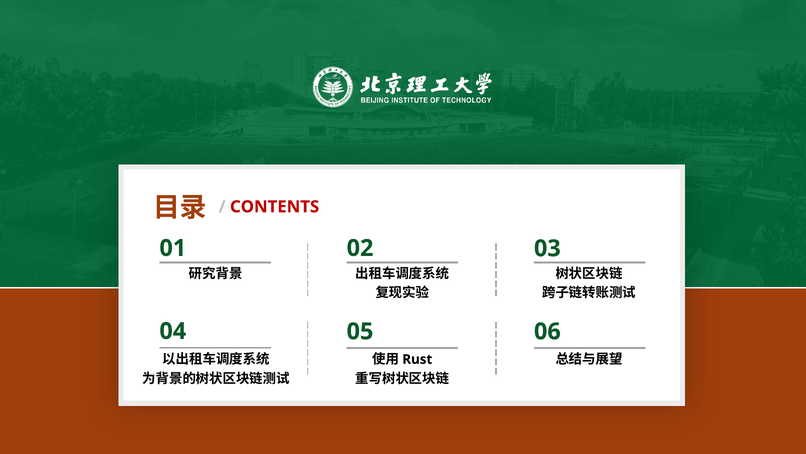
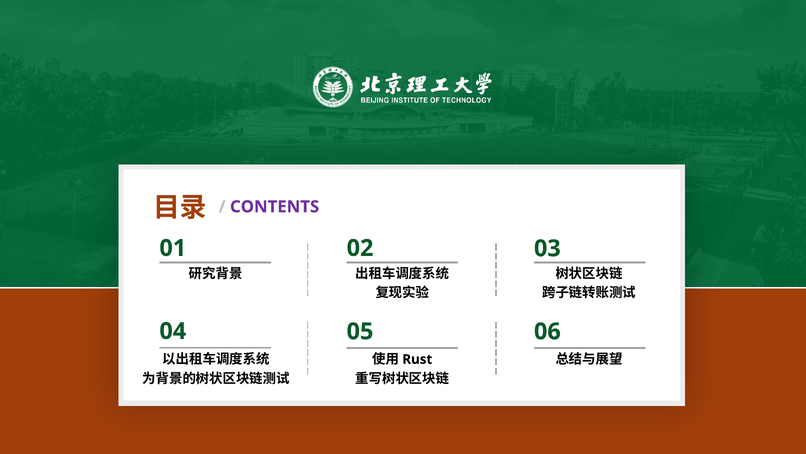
CONTENTS colour: red -> purple
